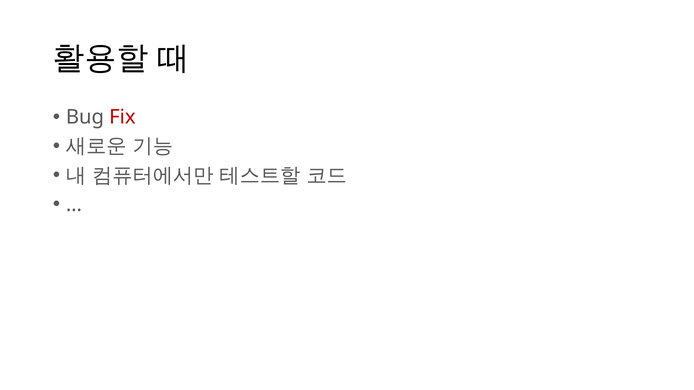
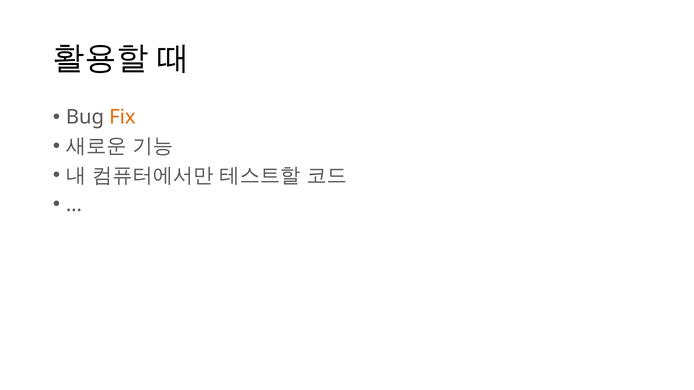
Fix colour: red -> orange
